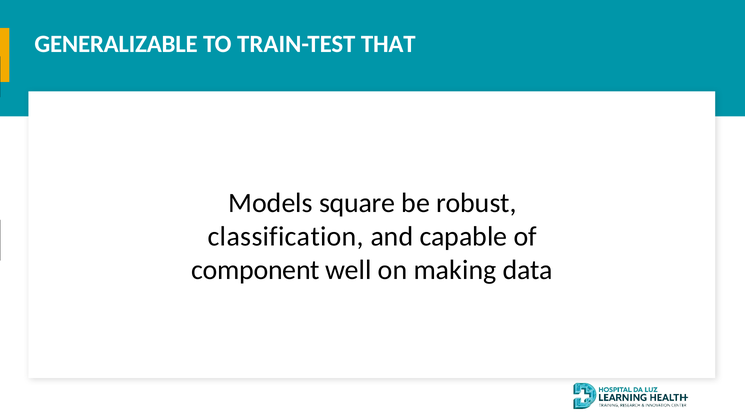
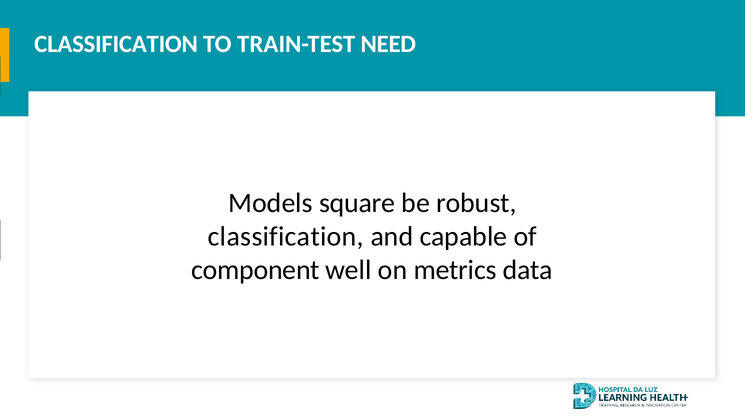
GENERALIZABLE at (116, 44): GENERALIZABLE -> CLASSIFICATION
THAT: THAT -> NEED
making: making -> metrics
